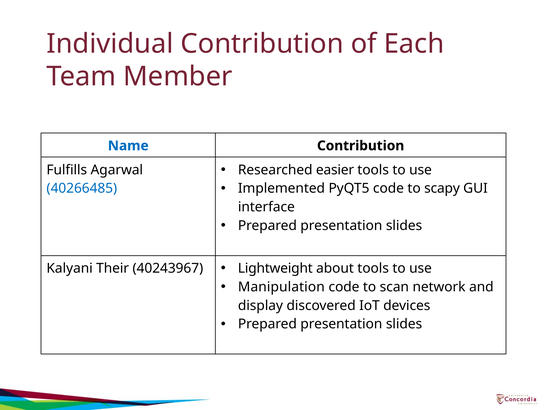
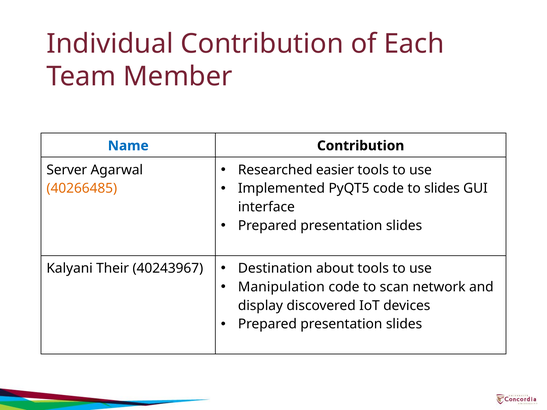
Fulfills: Fulfills -> Server
to scapy: scapy -> slides
40266485 colour: blue -> orange
Lightweight: Lightweight -> Destination
